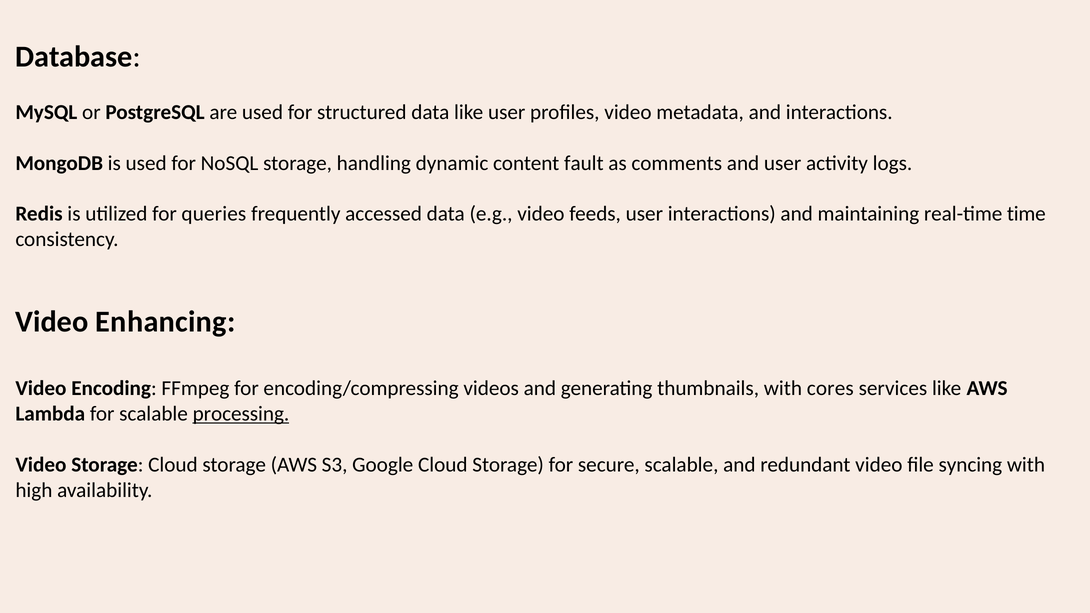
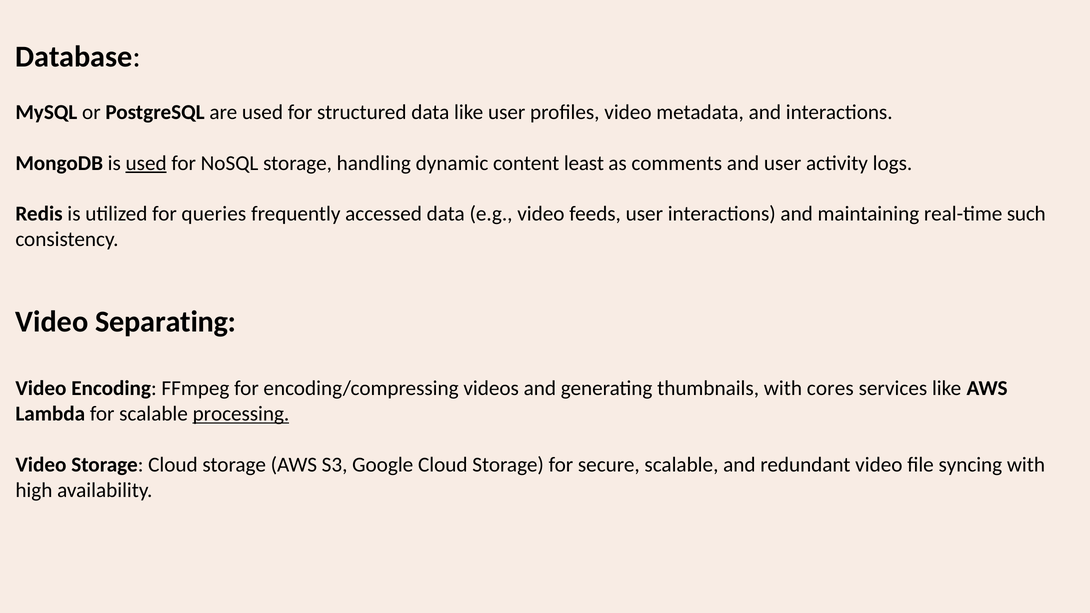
used at (146, 163) underline: none -> present
fault: fault -> least
time: time -> such
Enhancing: Enhancing -> Separating
